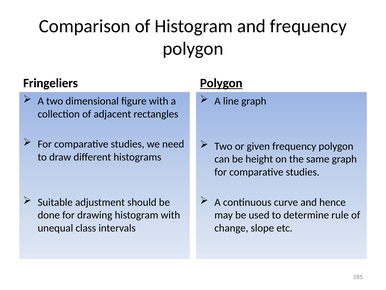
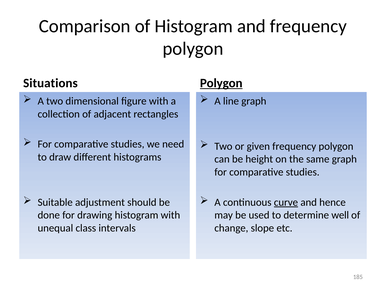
Fringeliers: Fringeliers -> Situations
curve underline: none -> present
rule: rule -> well
